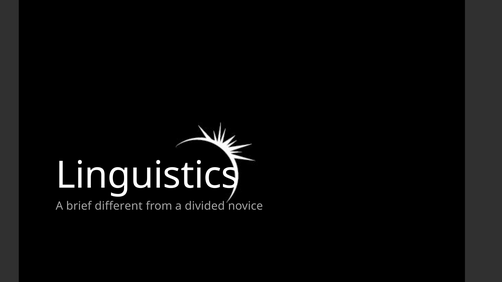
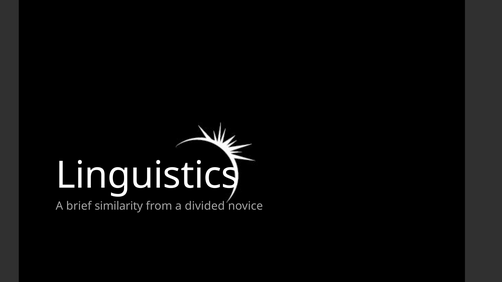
different: different -> similarity
